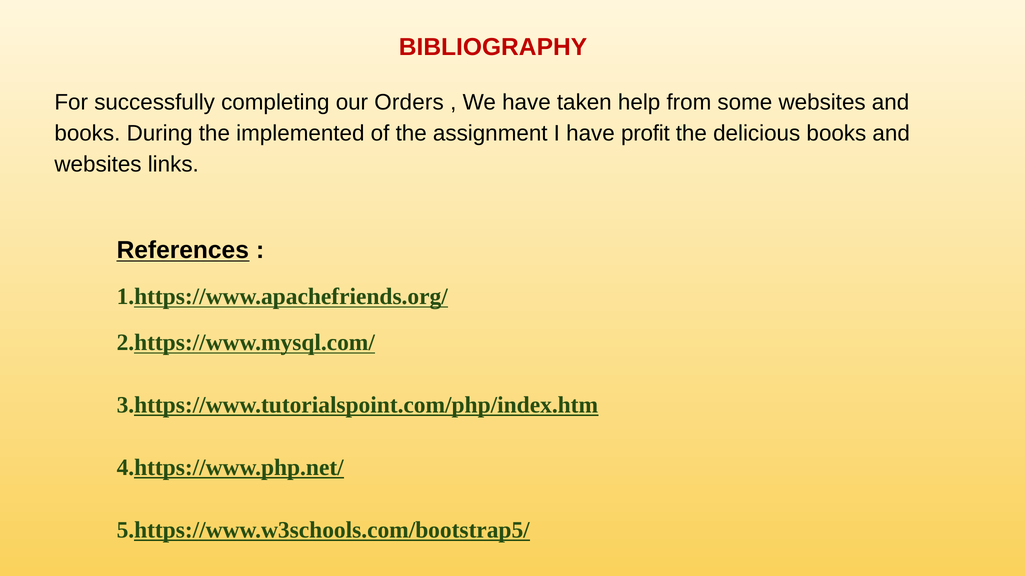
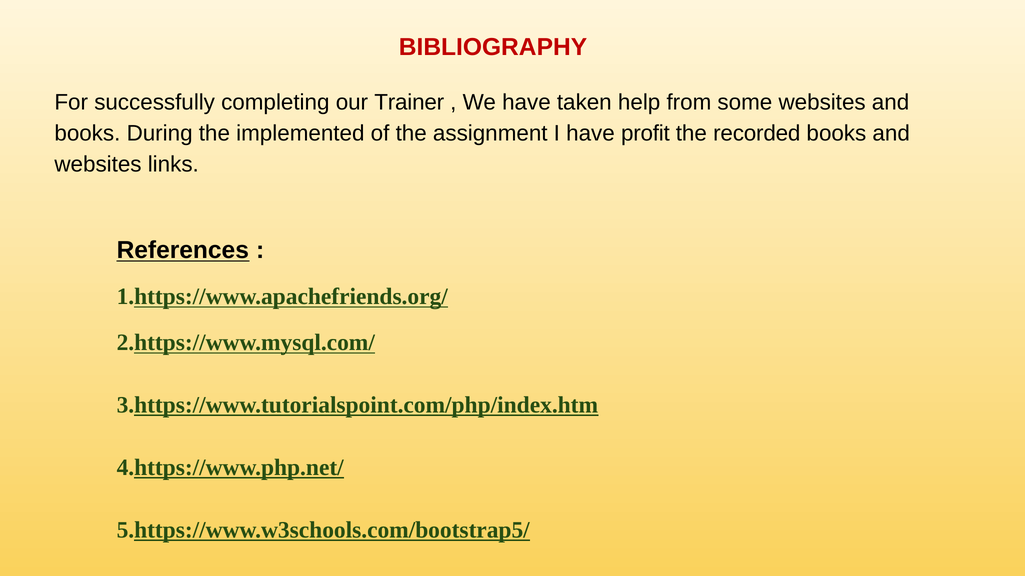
Orders: Orders -> Trainer
delicious: delicious -> recorded
